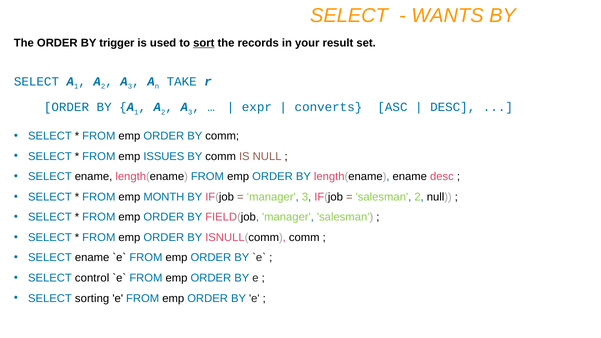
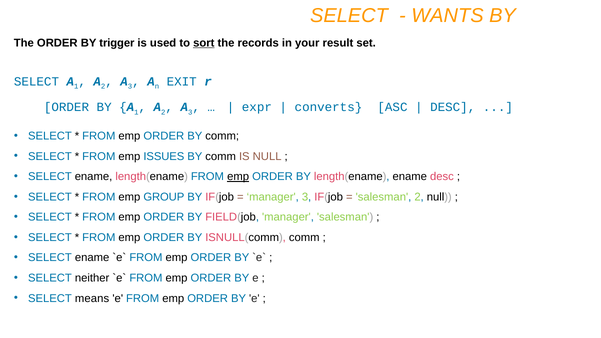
TAKE: TAKE -> EXIT
emp at (238, 177) underline: none -> present
MONTH: MONTH -> GROUP
control: control -> neither
sorting: sorting -> means
